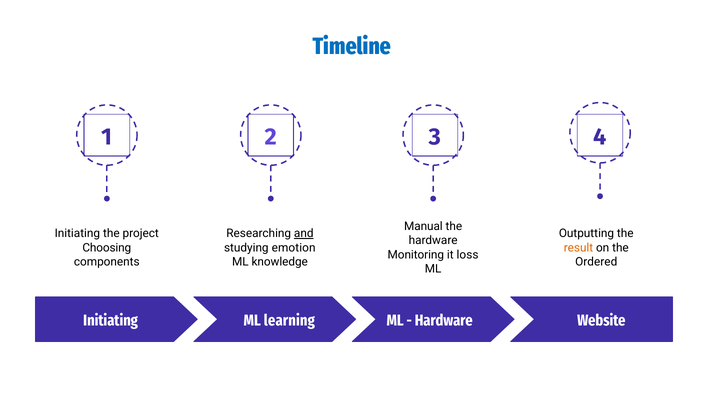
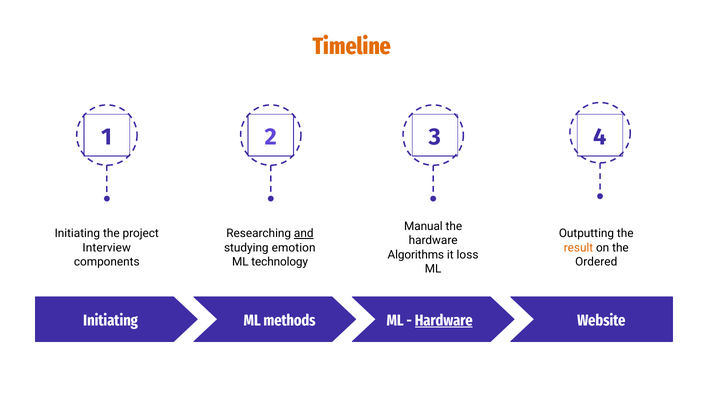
Timeline colour: blue -> orange
Choosing: Choosing -> Interview
Monitoring: Monitoring -> Algorithms
knowledge: knowledge -> technology
learning: learning -> methods
Hardware at (444, 321) underline: none -> present
